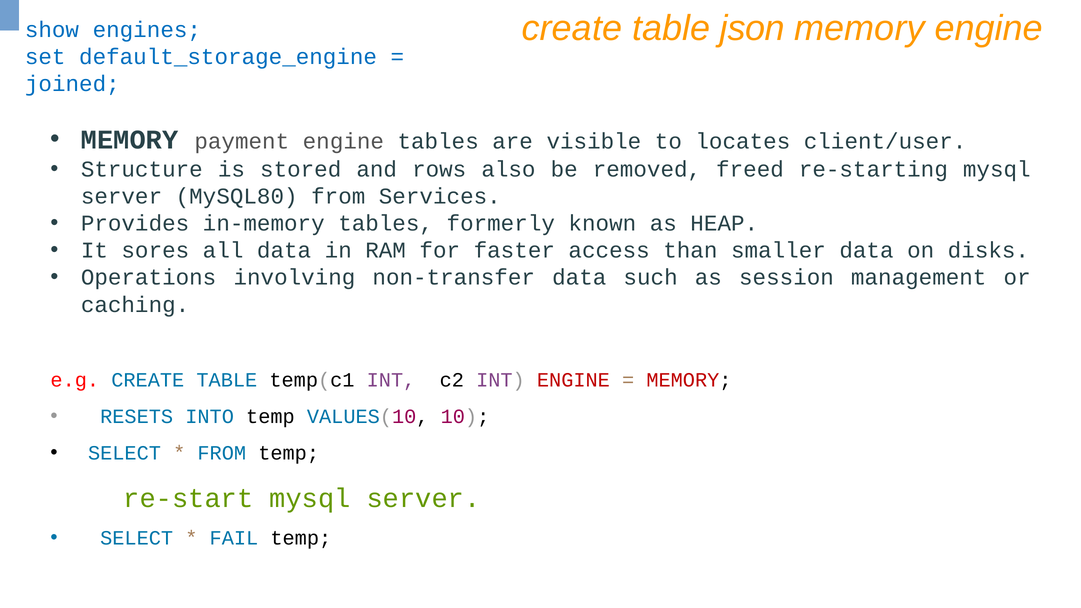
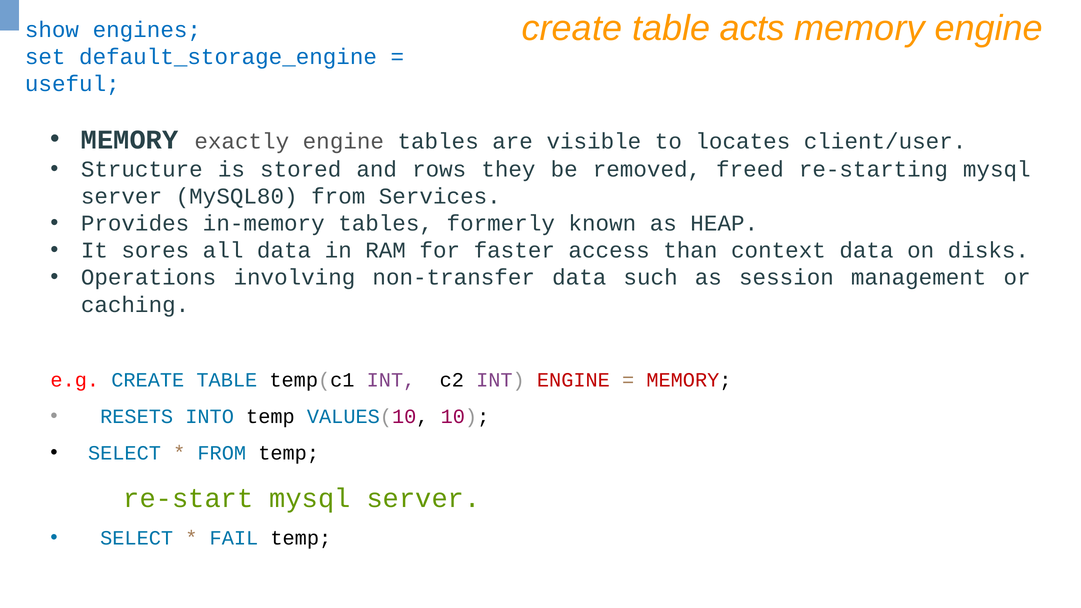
json: json -> acts
joined: joined -> useful
payment: payment -> exactly
also: also -> they
smaller: smaller -> context
